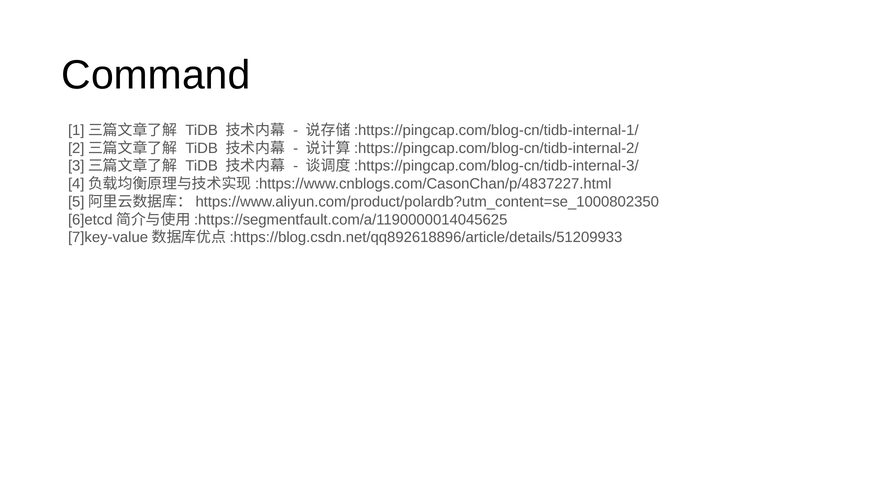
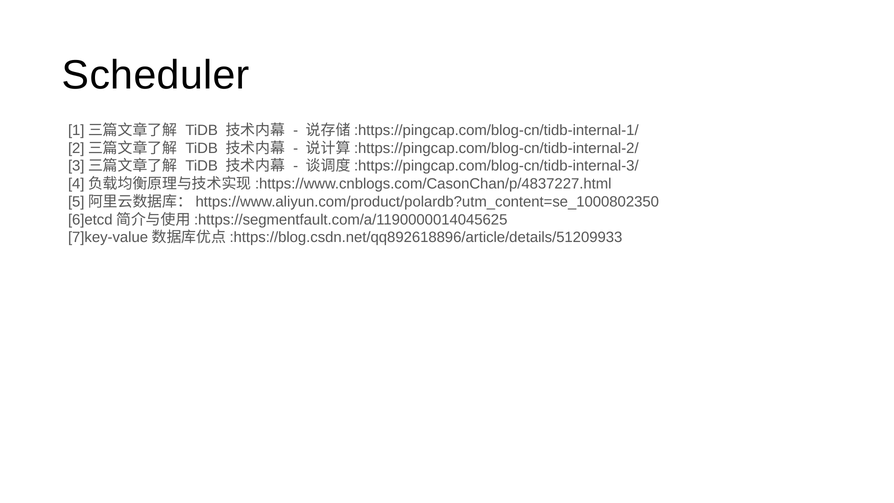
Command: Command -> Scheduler
